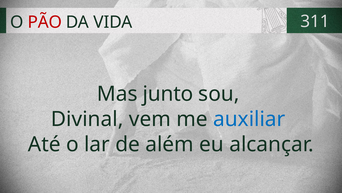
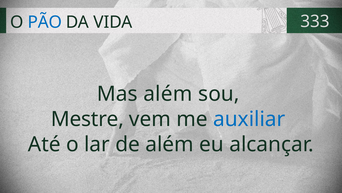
PÃO colour: red -> blue
311: 311 -> 333
Mas junto: junto -> além
Divinal: Divinal -> Mestre
